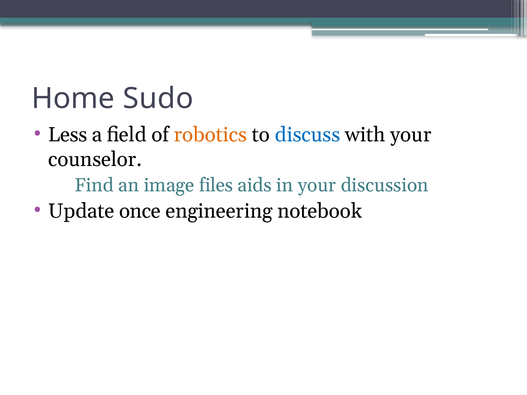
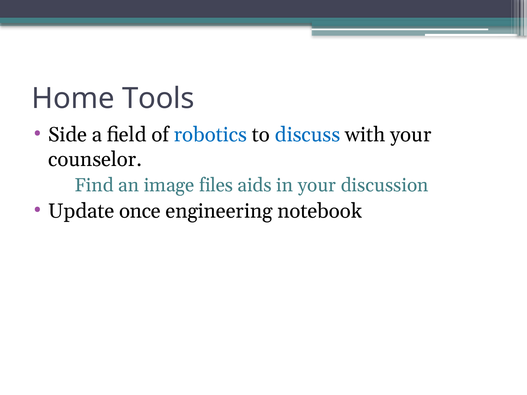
Sudo: Sudo -> Tools
Less: Less -> Side
robotics colour: orange -> blue
